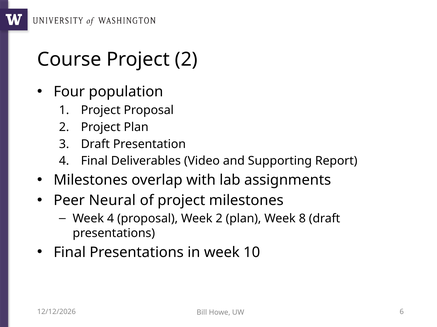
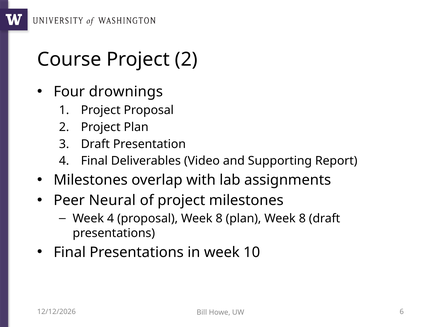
population: population -> drownings
proposal Week 2: 2 -> 8
